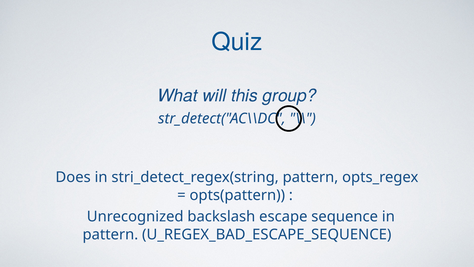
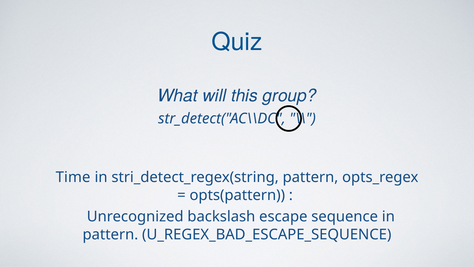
Does: Does -> Time
